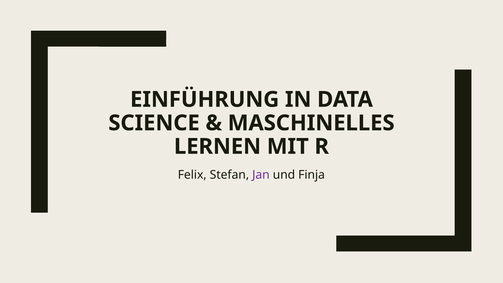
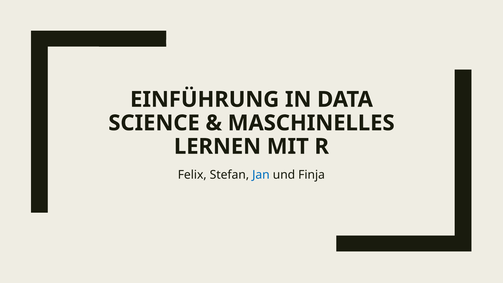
Jan colour: purple -> blue
